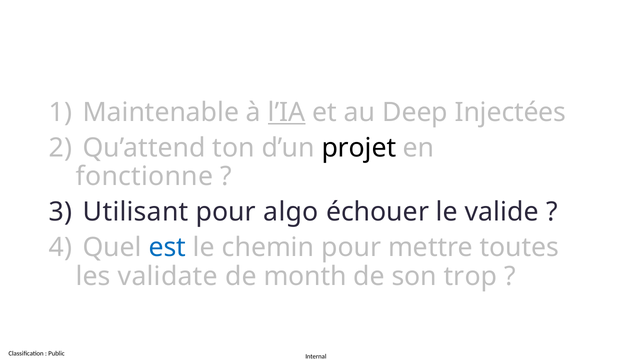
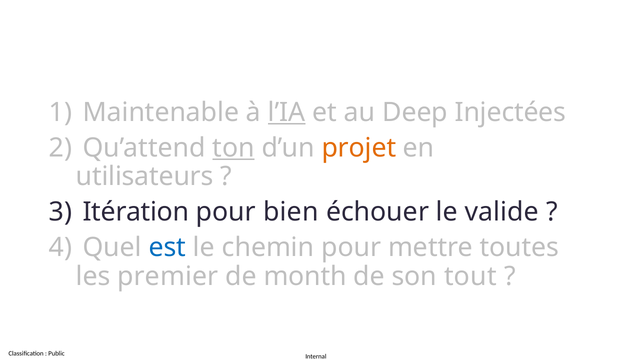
ton underline: none -> present
projet colour: black -> orange
fonctionne: fonctionne -> utilisateurs
Utilisant: Utilisant -> Itération
algo: algo -> bien
validate: validate -> premier
trop: trop -> tout
